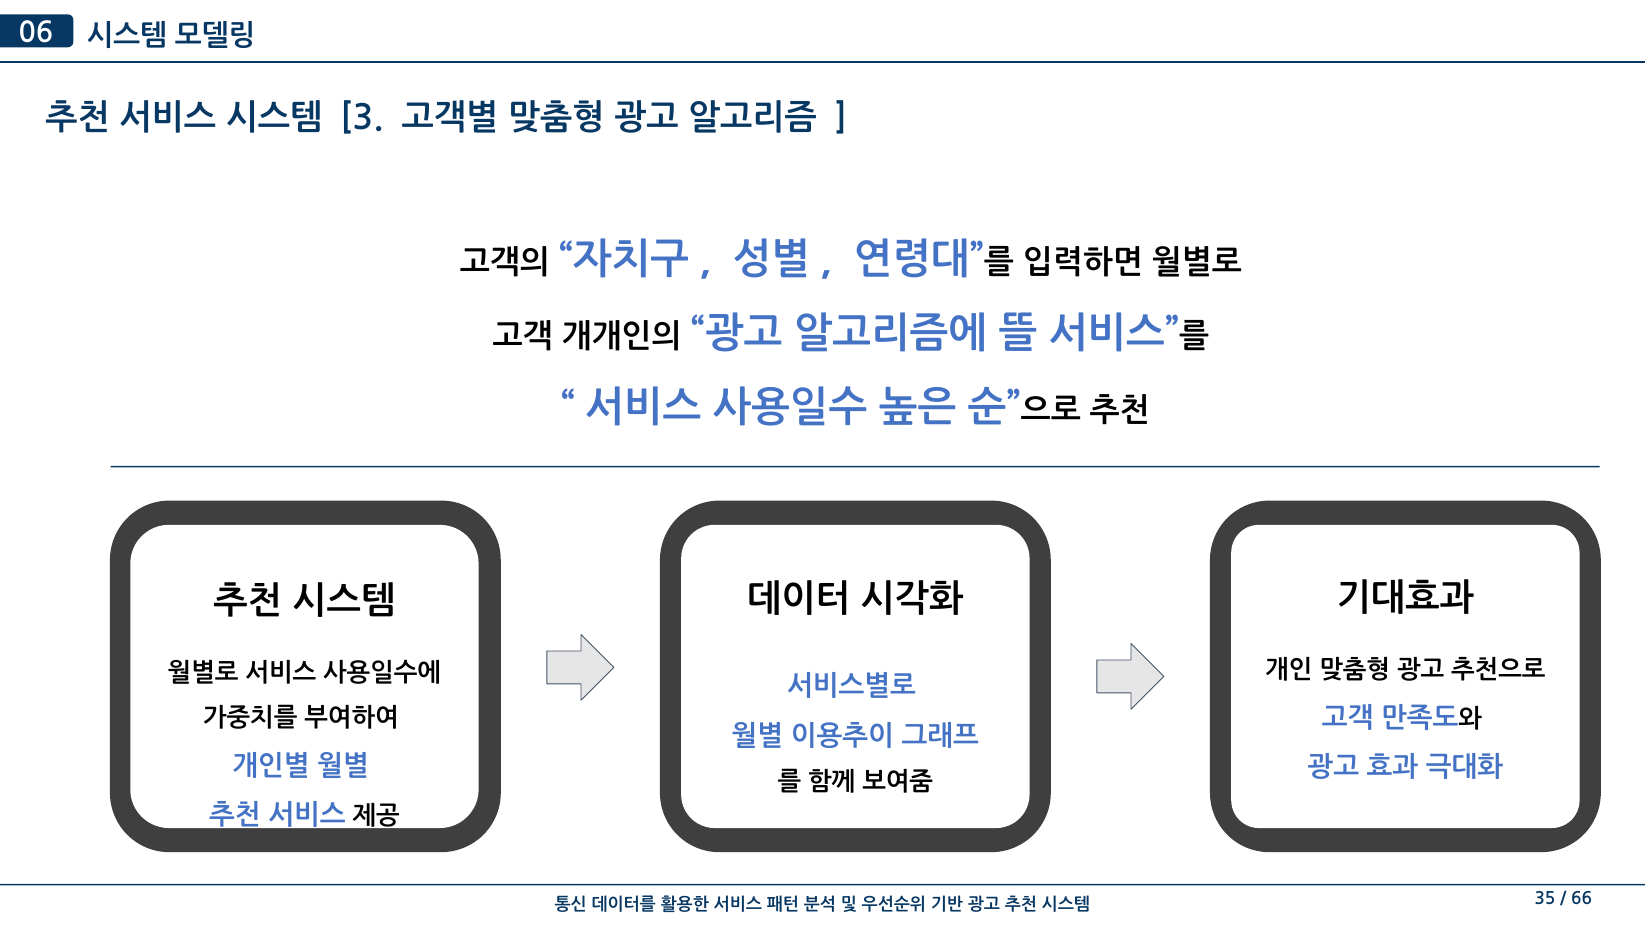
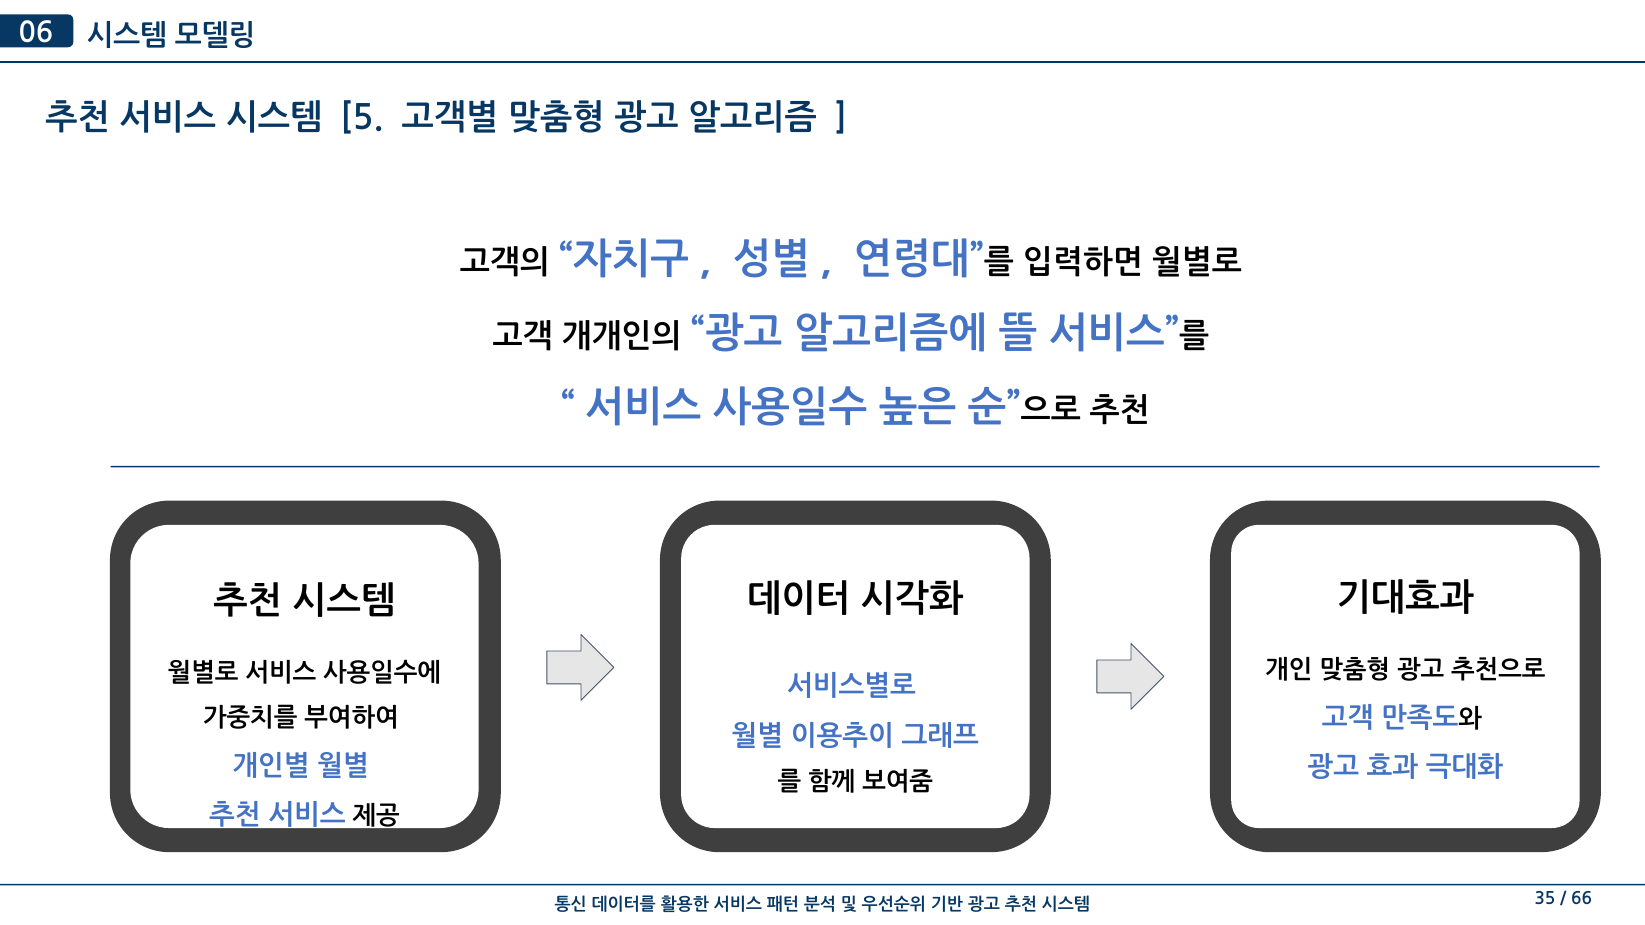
3: 3 -> 5
